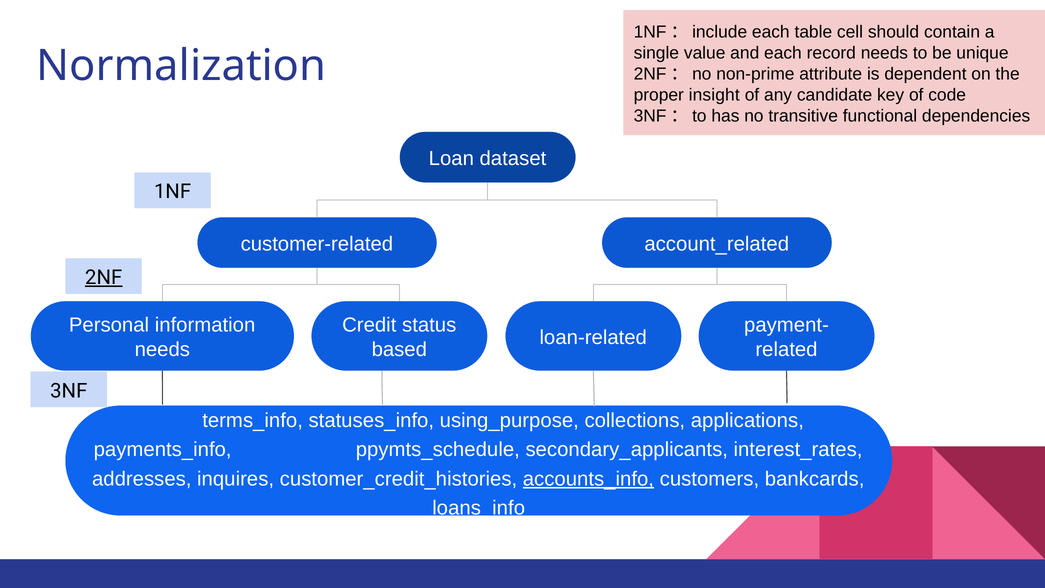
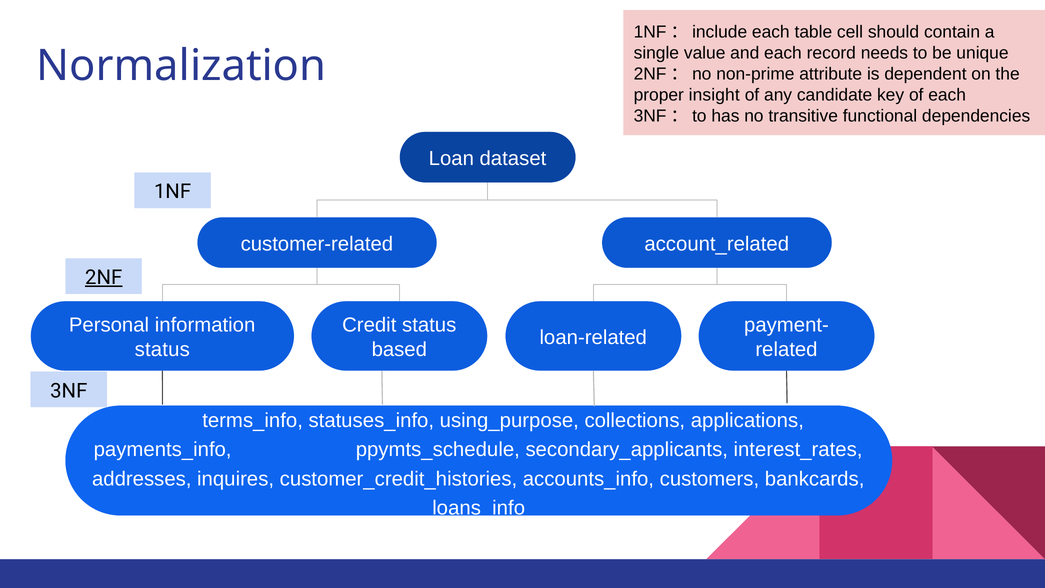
of code: code -> each
needs at (162, 349): needs -> status
accounts_info underline: present -> none
